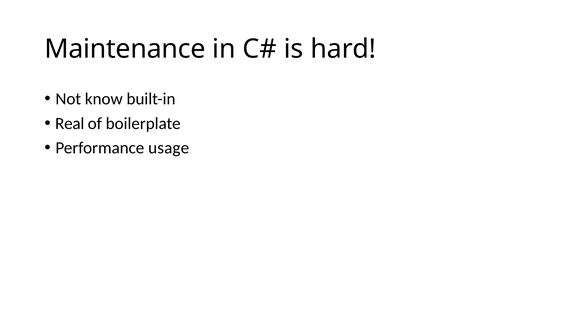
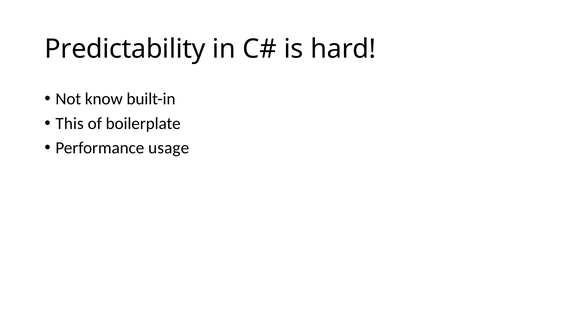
Maintenance: Maintenance -> Predictability
Real: Real -> This
